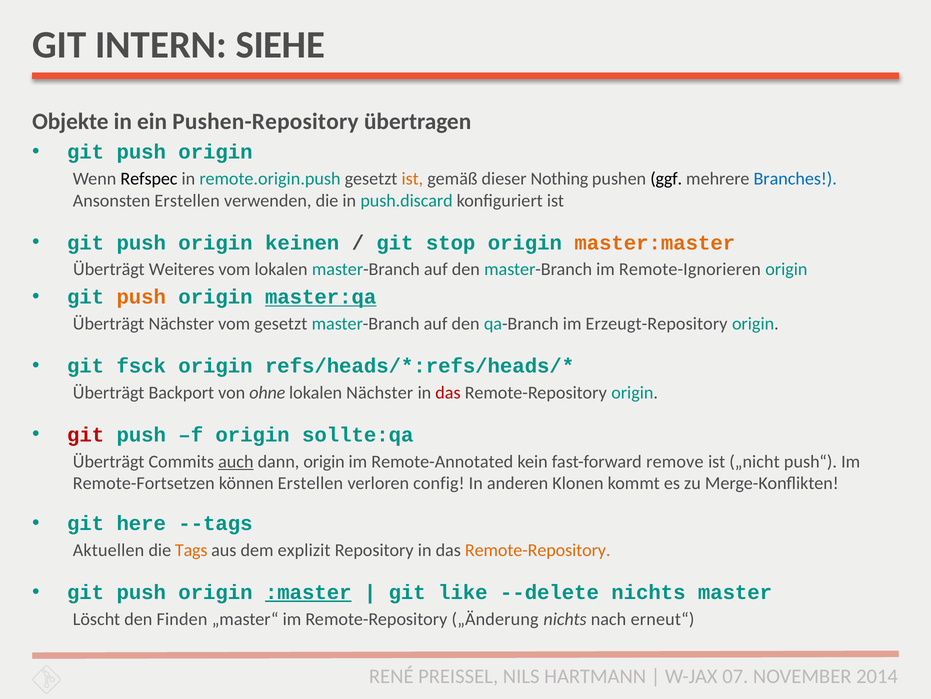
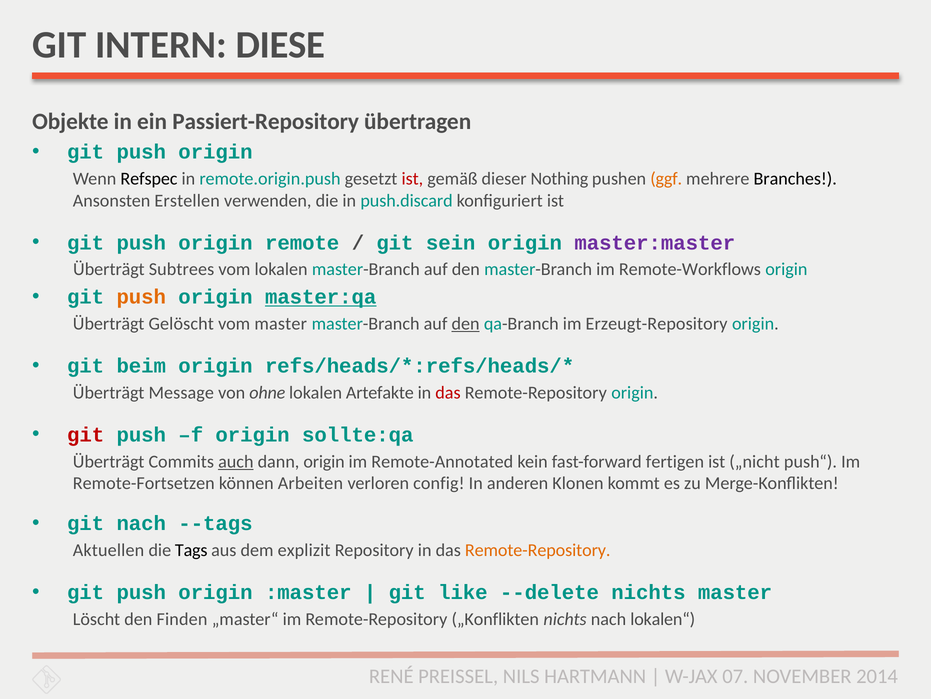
SIEHE: SIEHE -> DIESE
Pushen-Repository: Pushen-Repository -> Passiert-Repository
ist at (412, 179) colour: orange -> red
ggf colour: black -> orange
Branches colour: blue -> black
keinen: keinen -> remote
stop: stop -> sein
master:master colour: orange -> purple
Weiteres: Weiteres -> Subtrees
Remote-Ignorieren: Remote-Ignorieren -> Remote-Workflows
Überträgt Nächster: Nächster -> Gelöscht
vom gesetzt: gesetzt -> master
den at (466, 324) underline: none -> present
fsck: fsck -> beim
Backport: Backport -> Message
lokalen Nächster: Nächster -> Artefakte
remove: remove -> fertigen
können Erstellen: Erstellen -> Arbeiten
git here: here -> nach
Tags colour: orange -> black
:master underline: present -> none
„Änderung: „Änderung -> „Konflikten
erneut“: erneut“ -> lokalen“
